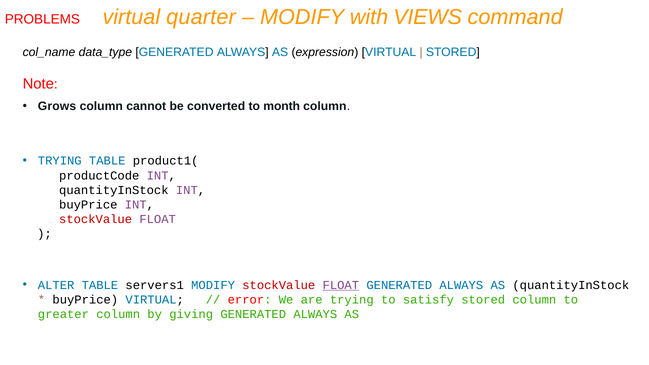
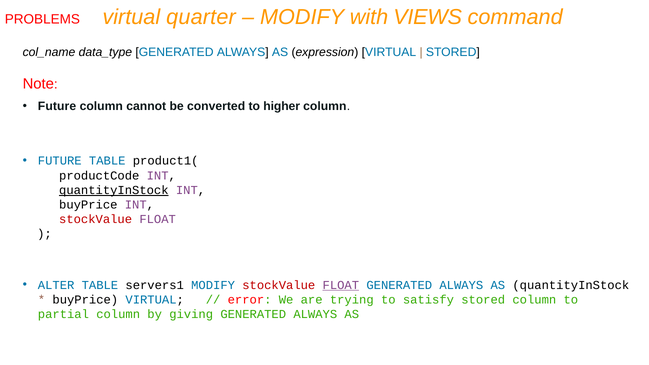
Grows at (57, 106): Grows -> Future
month: month -> higher
TRYING at (60, 161): TRYING -> FUTURE
quantityInStock at (114, 190) underline: none -> present
greater: greater -> partial
